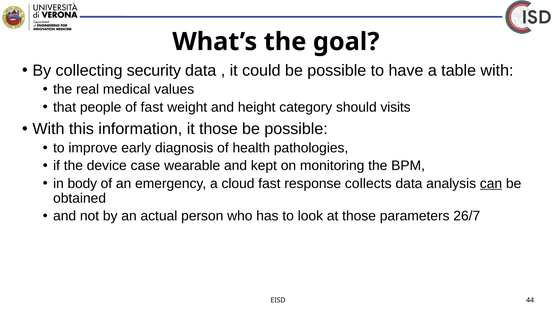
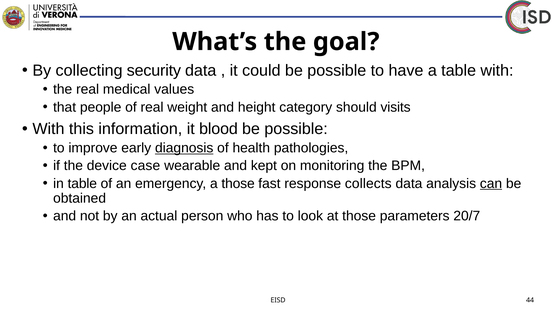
of fast: fast -> real
it those: those -> blood
diagnosis underline: none -> present
in body: body -> table
a cloud: cloud -> those
26/7: 26/7 -> 20/7
